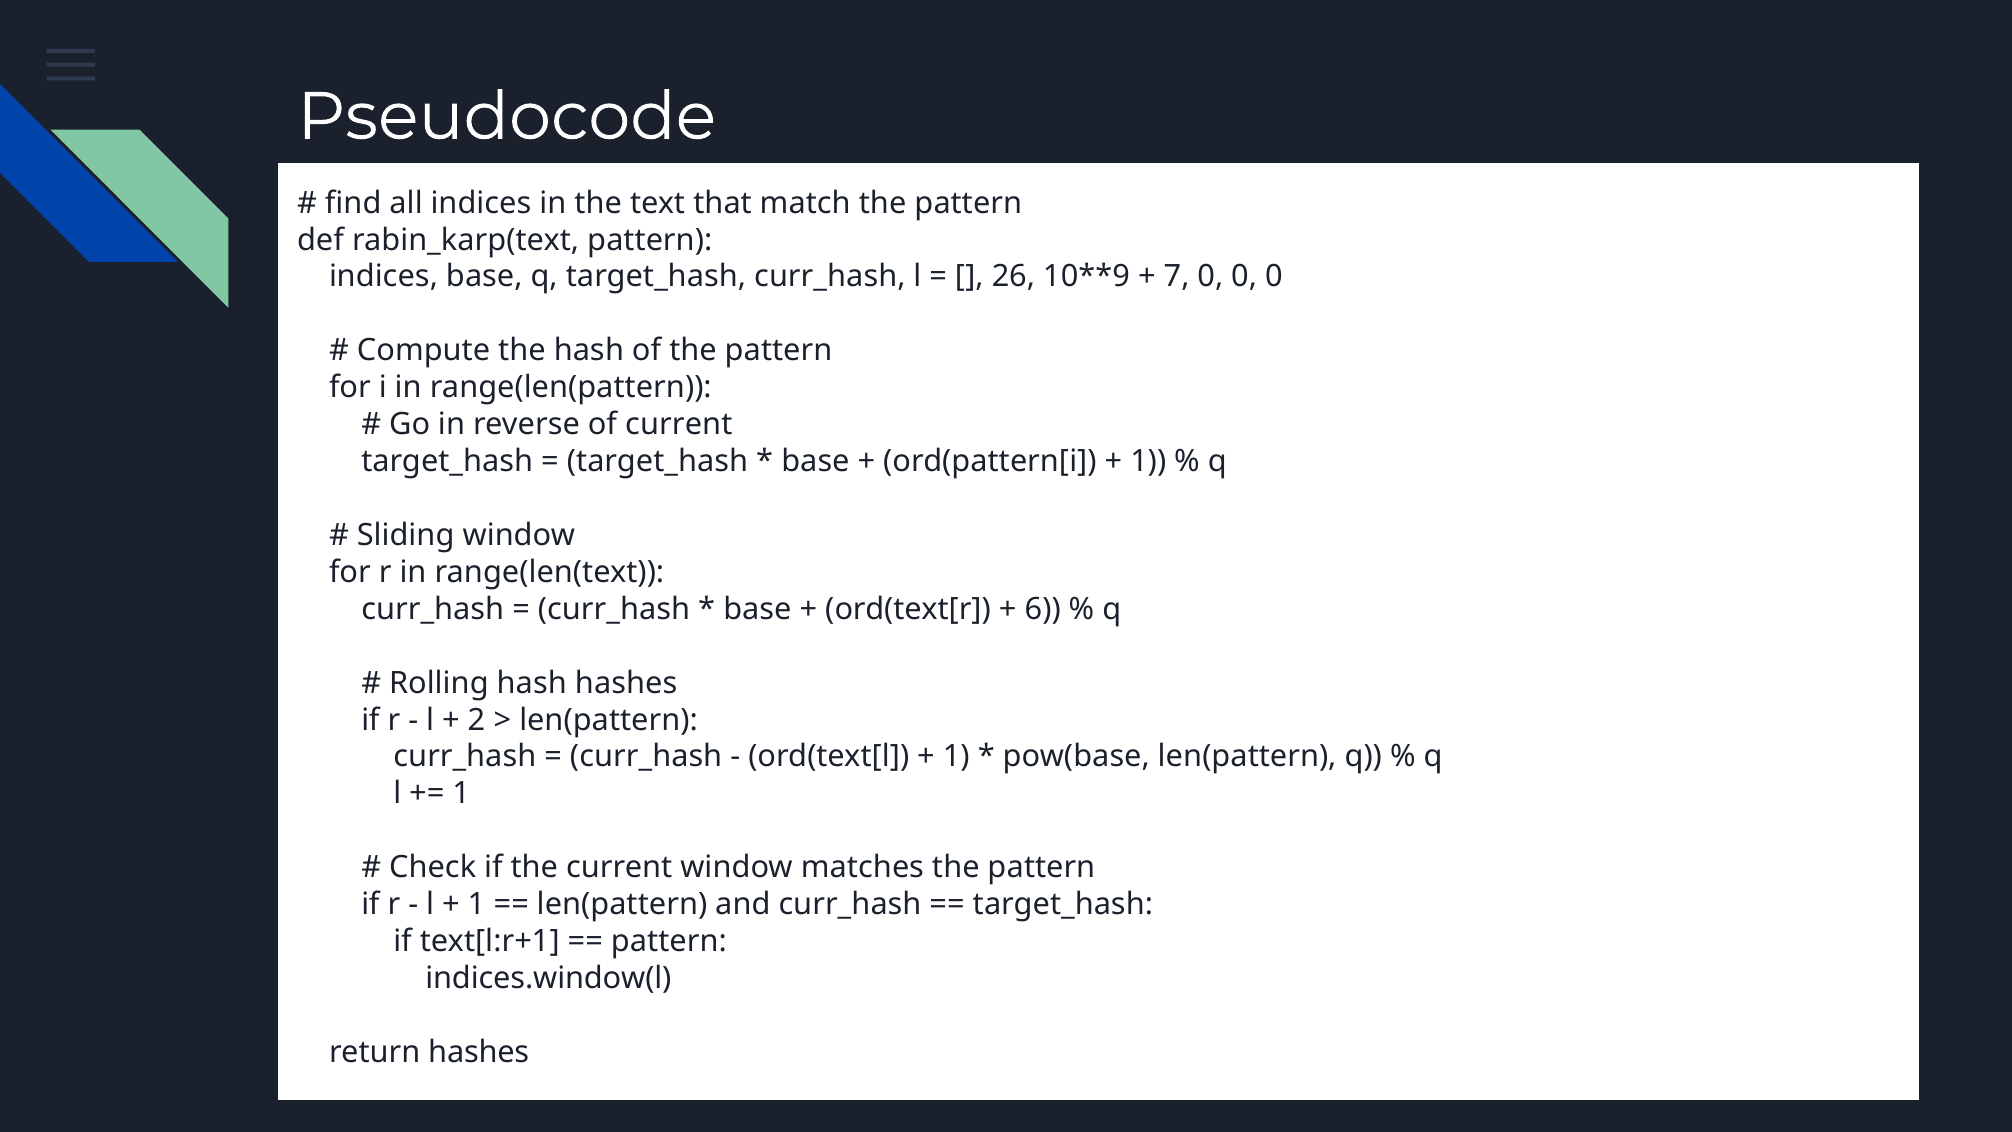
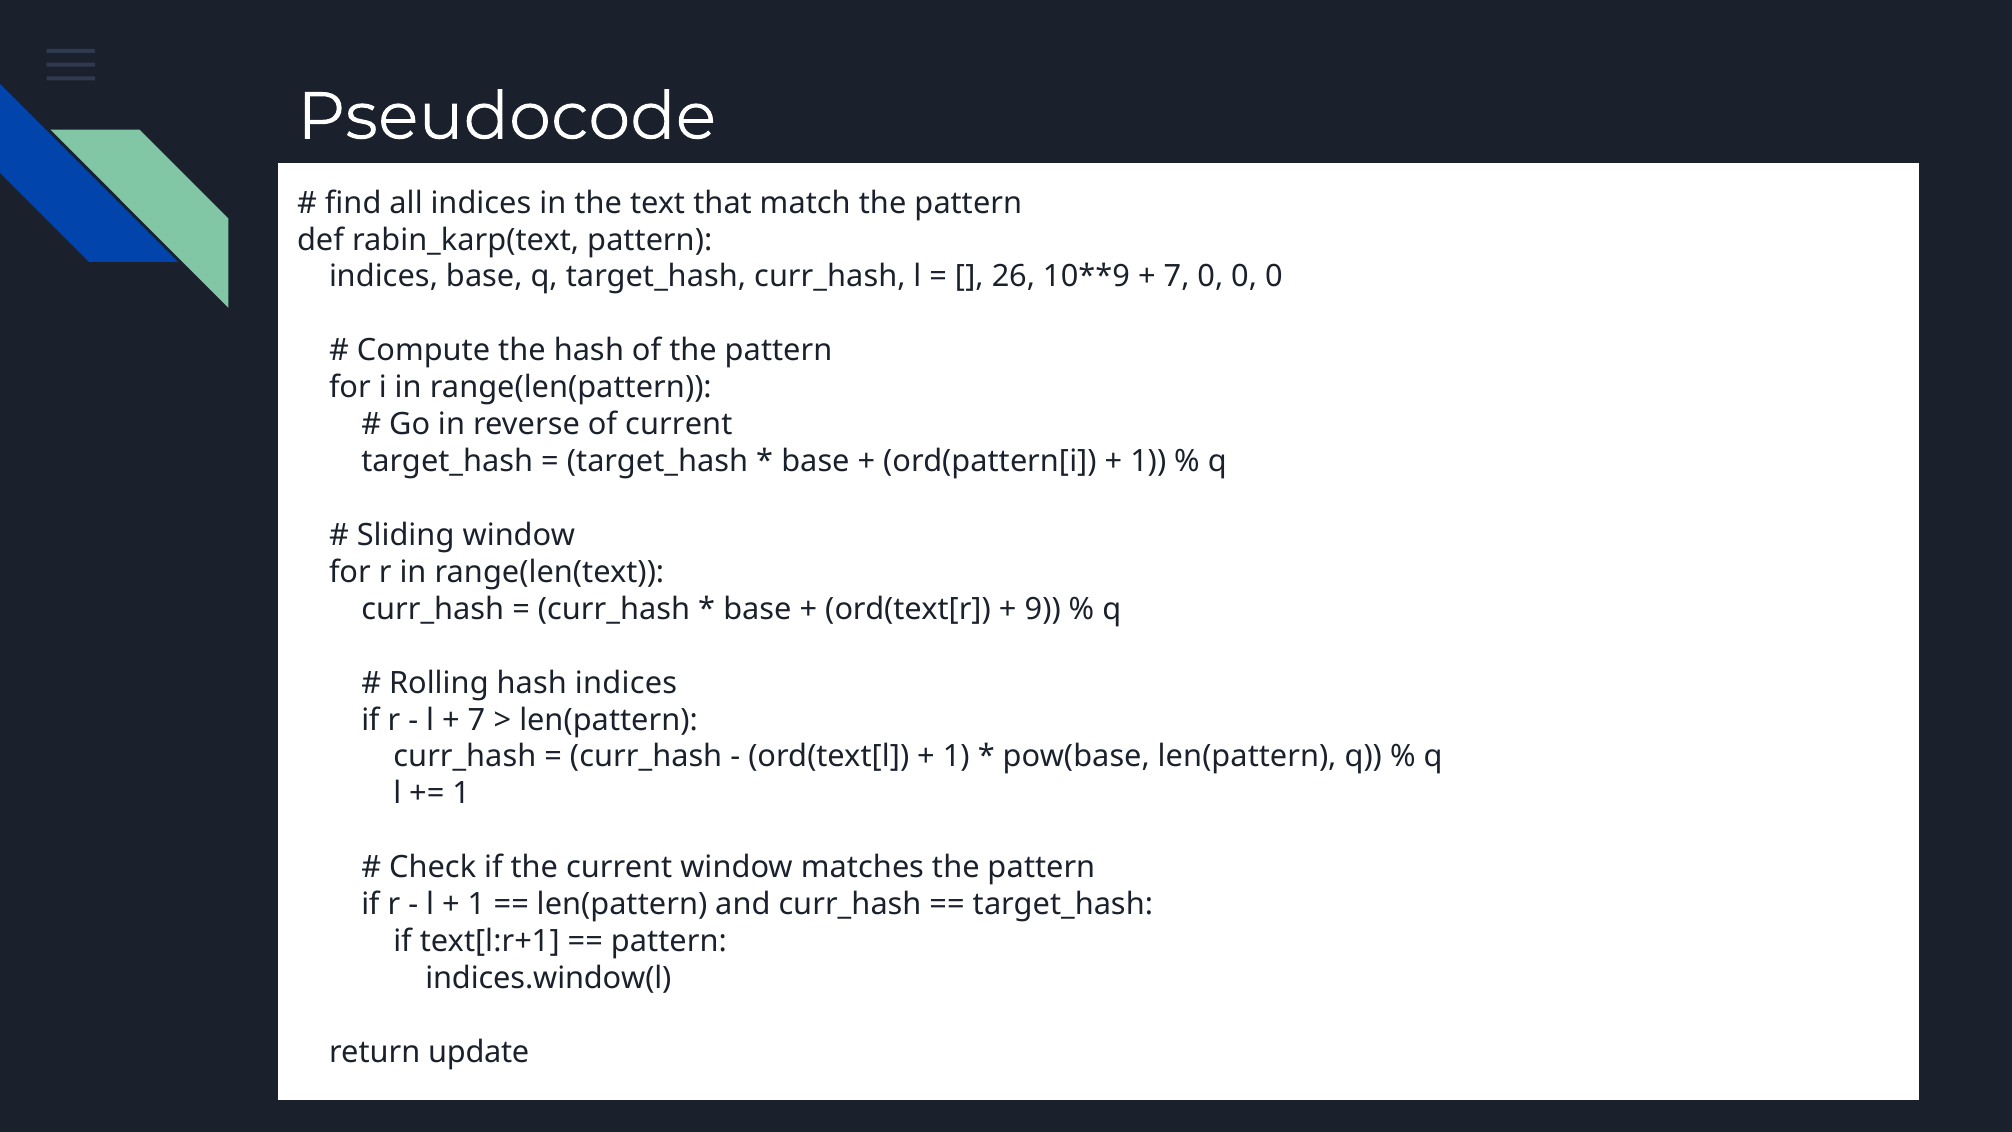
6: 6 -> 9
hash hashes: hashes -> indices
2 at (477, 720): 2 -> 7
return hashes: hashes -> update
